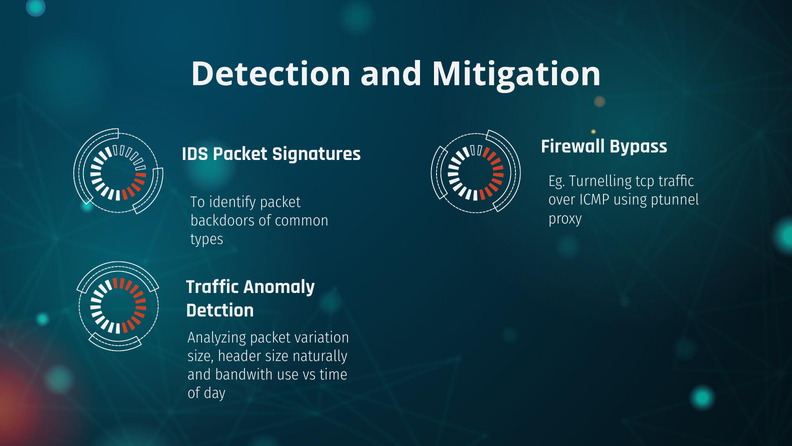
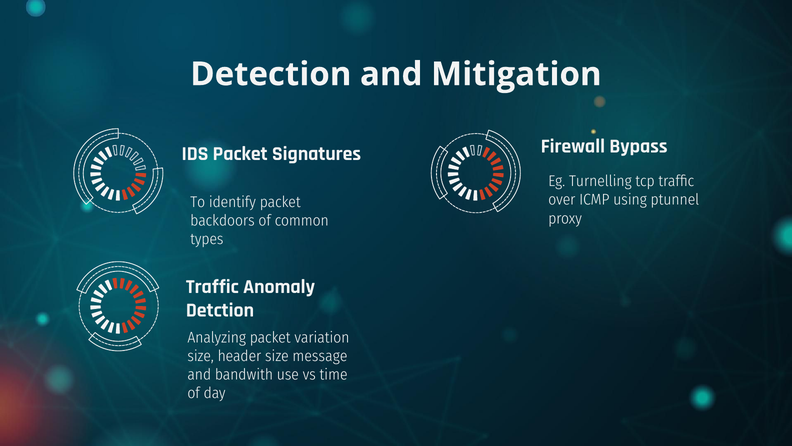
naturally: naturally -> message
